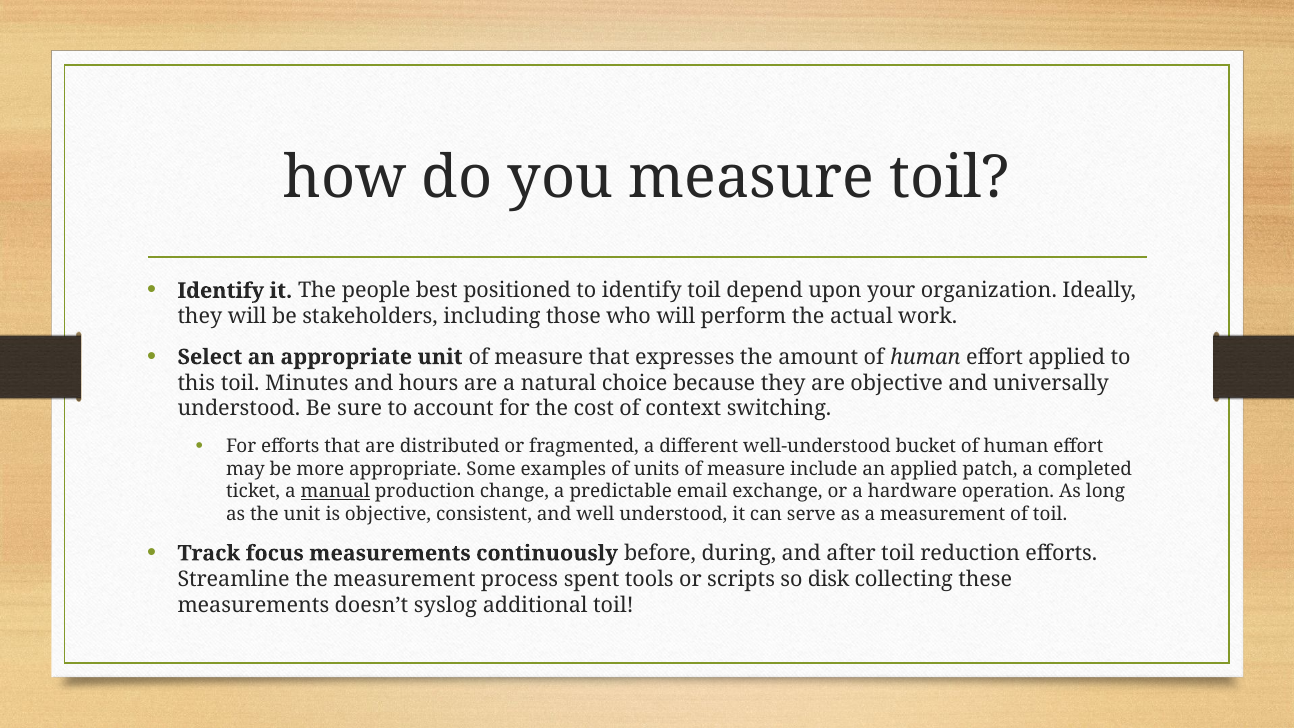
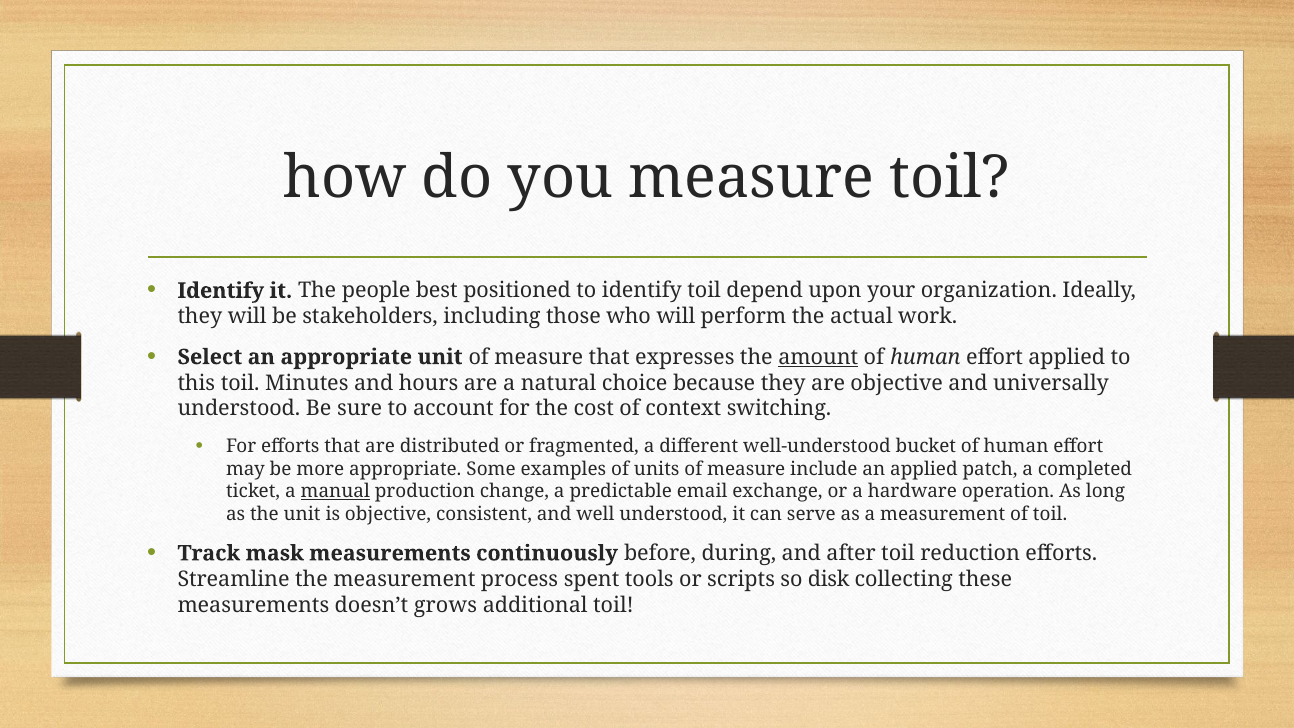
amount underline: none -> present
focus: focus -> mask
syslog: syslog -> grows
